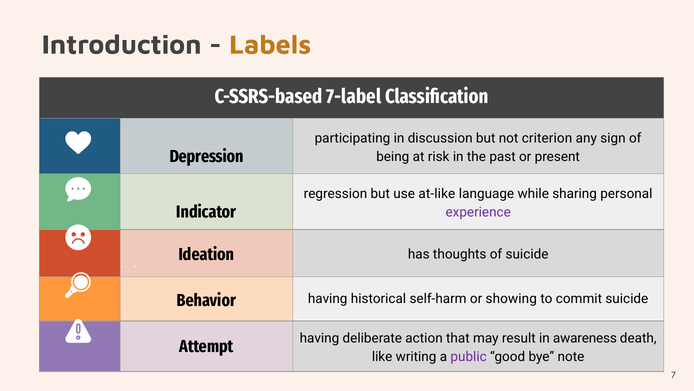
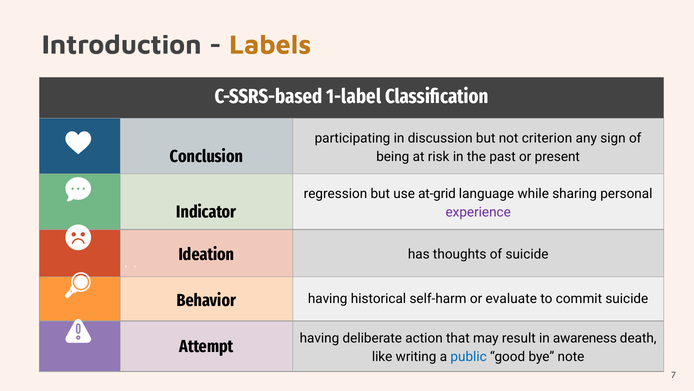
7-label: 7-label -> 1-label
Depression: Depression -> Conclusion
at-like: at-like -> at-grid
showing: showing -> evaluate
public colour: purple -> blue
